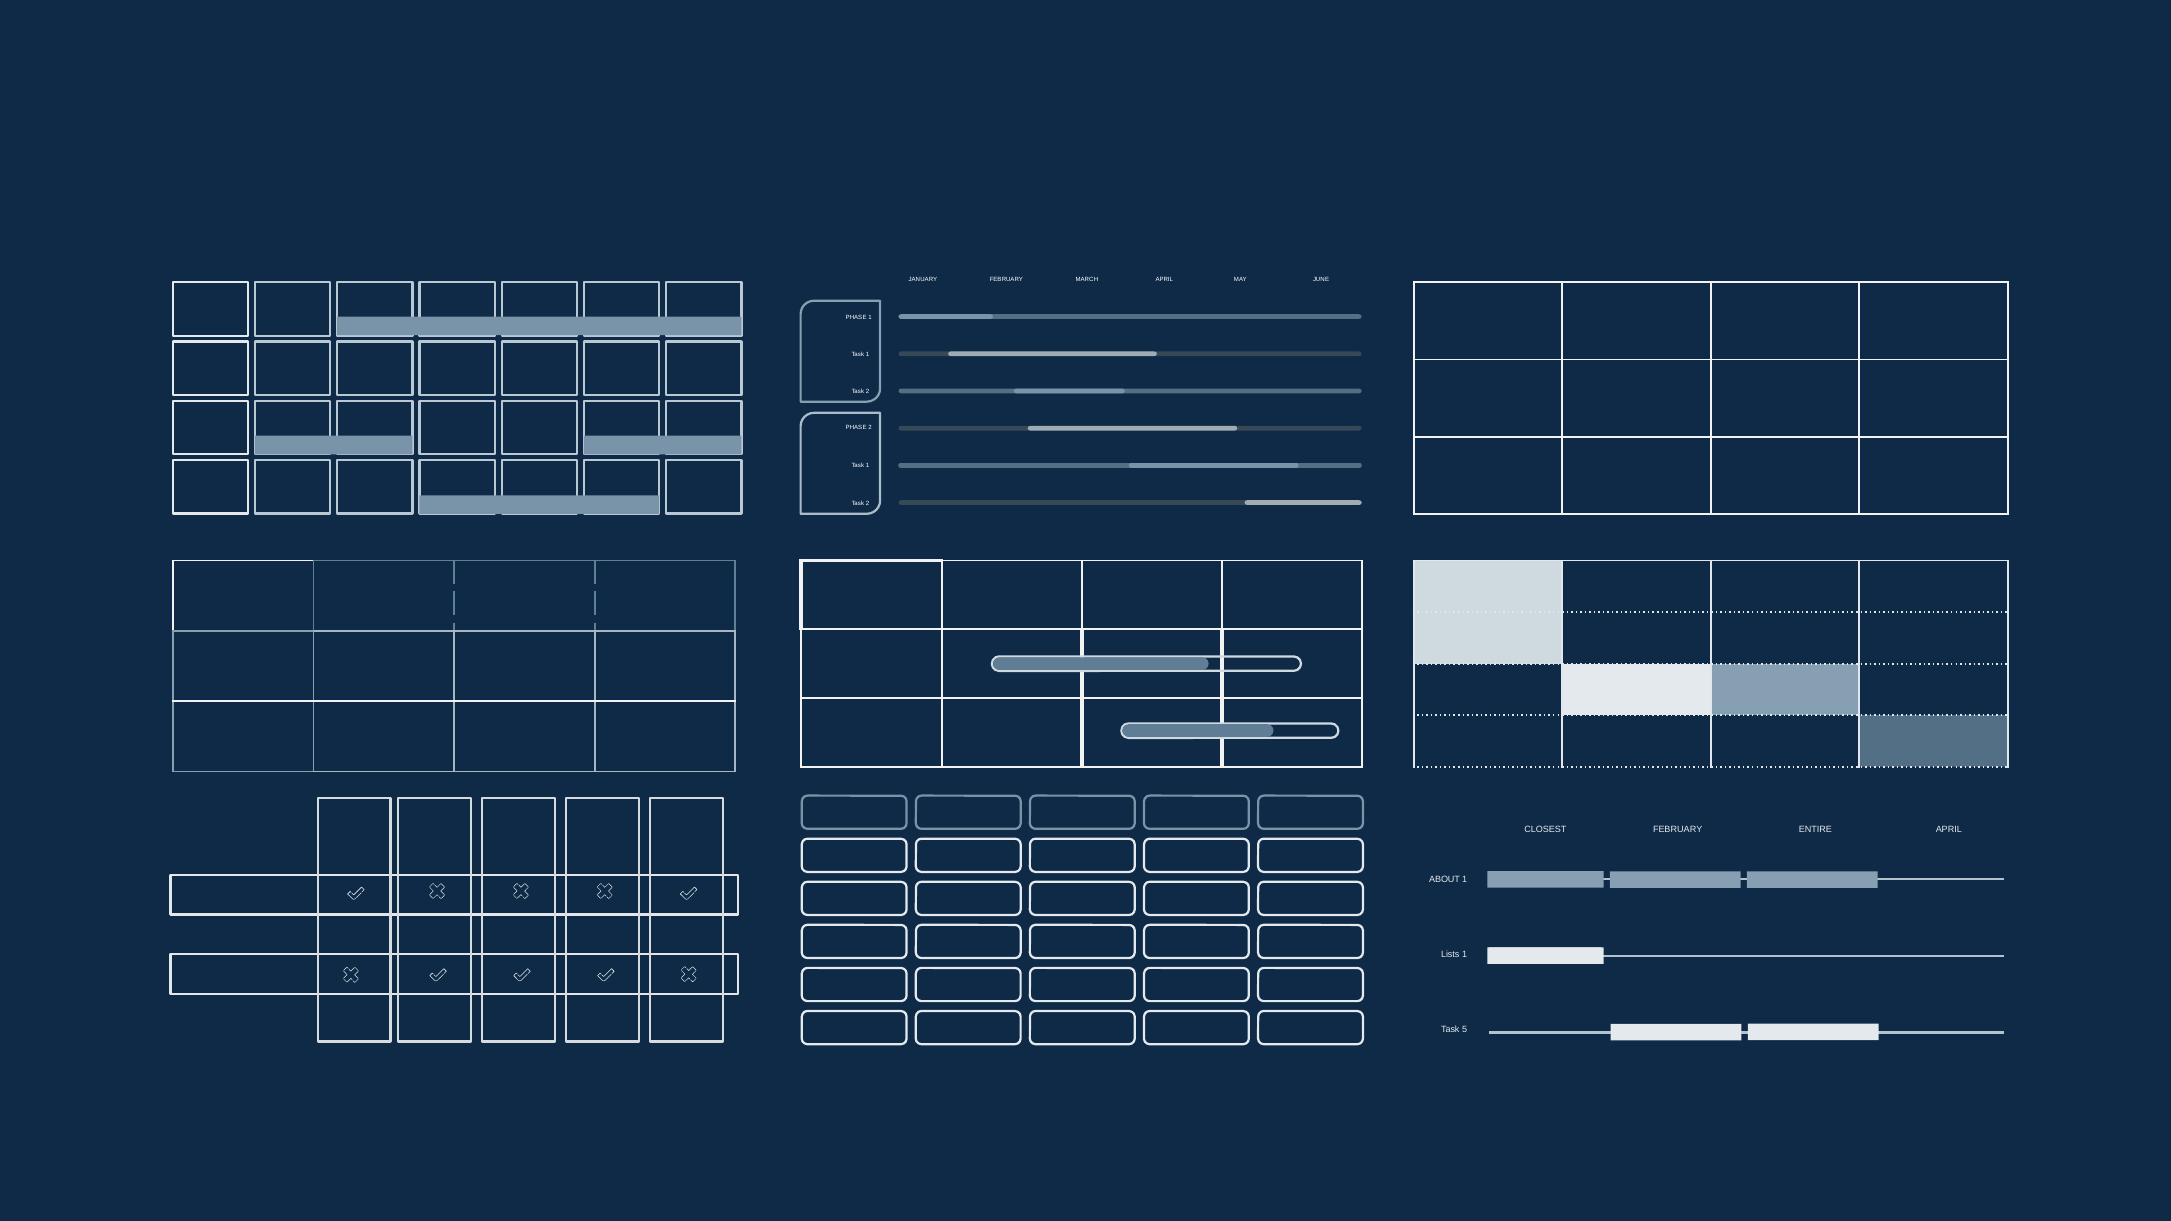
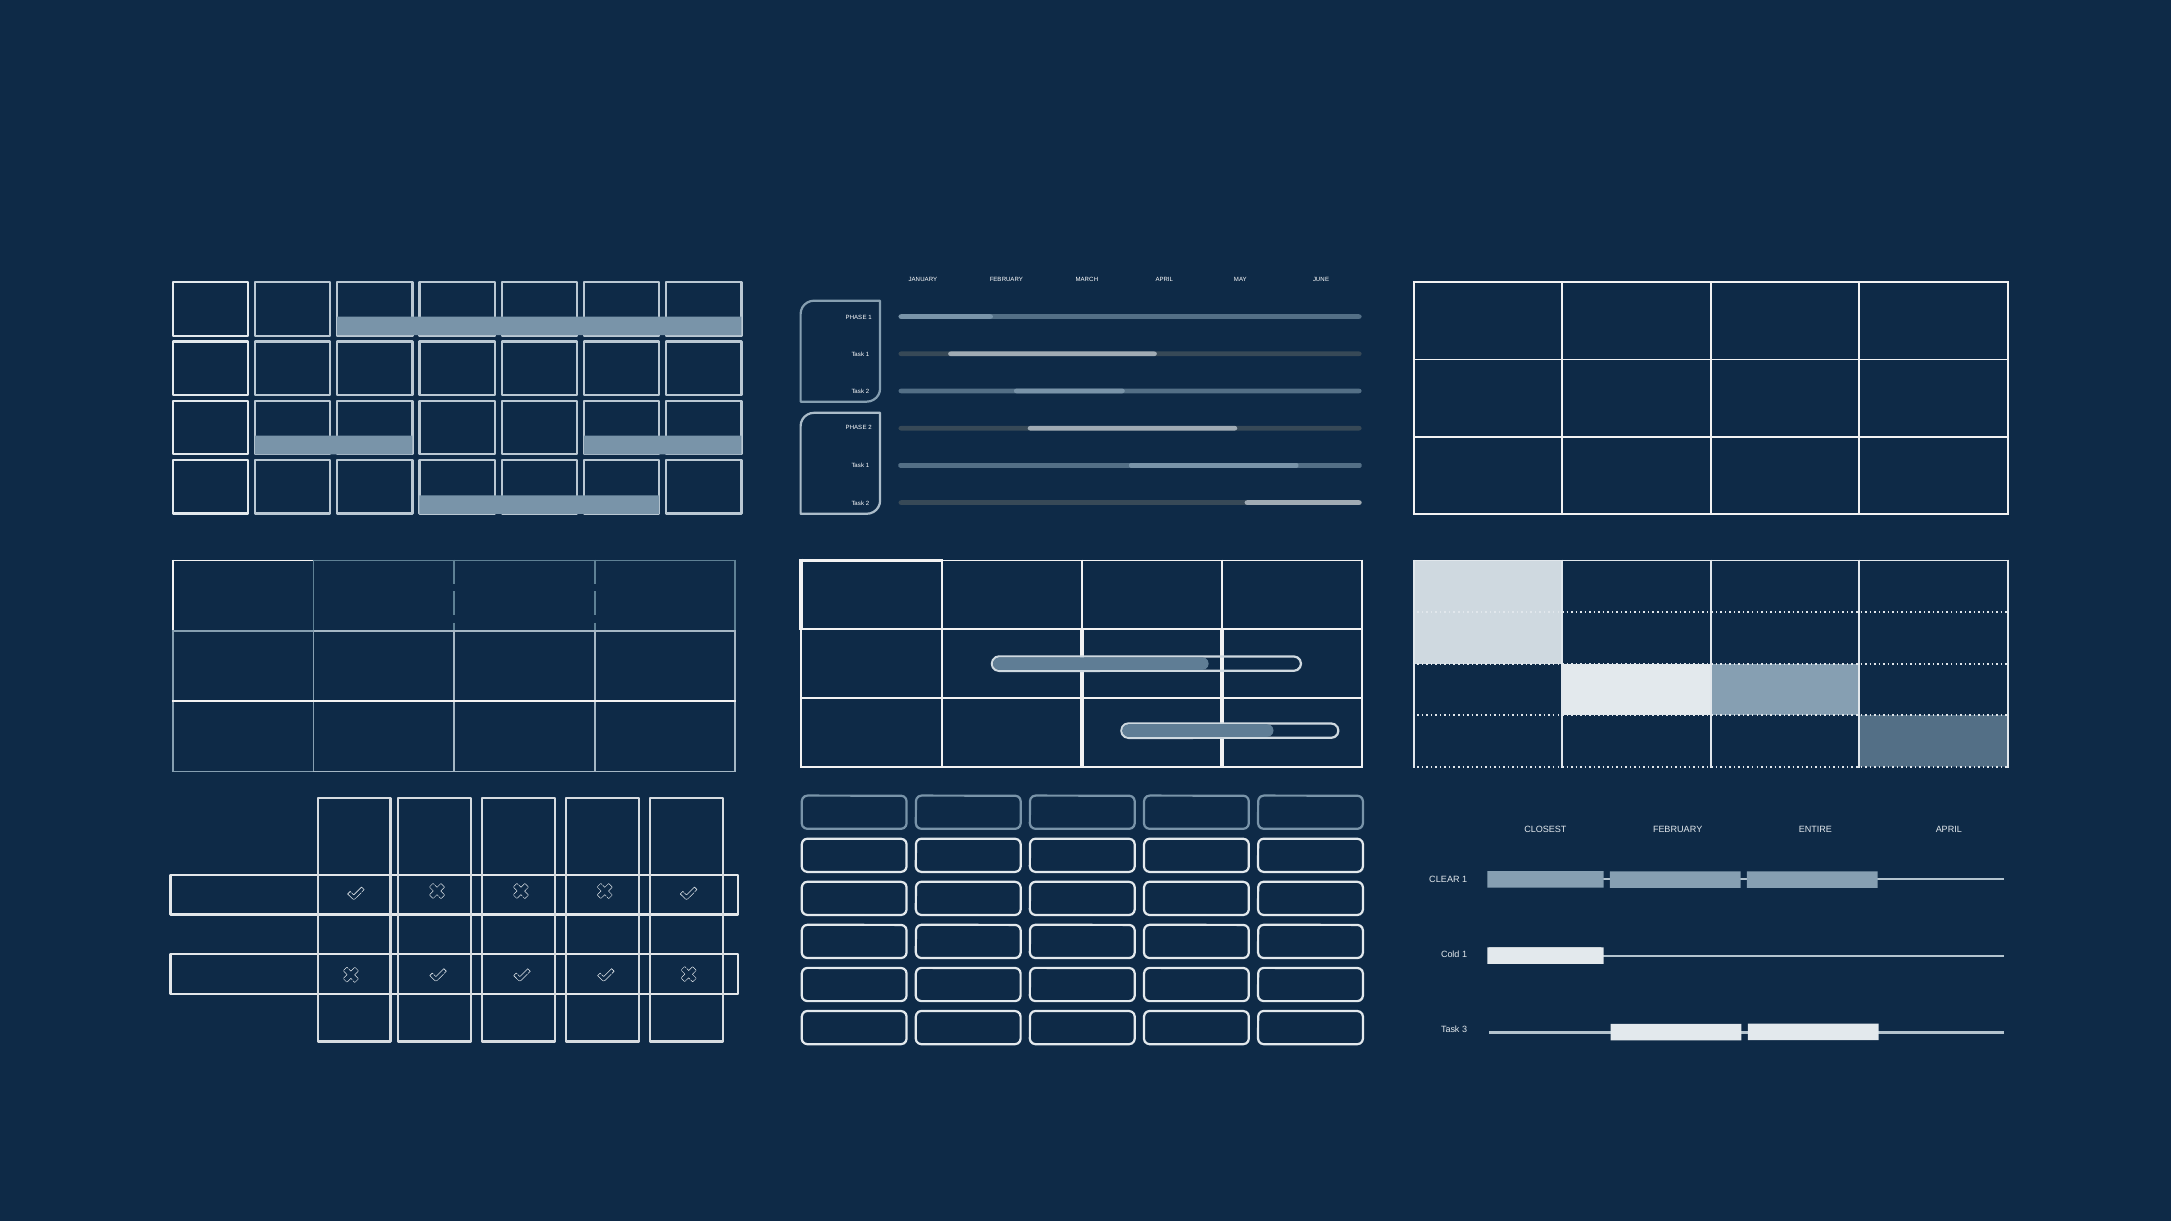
ABOUT: ABOUT -> CLEAR
Lists: Lists -> Cold
5: 5 -> 3
